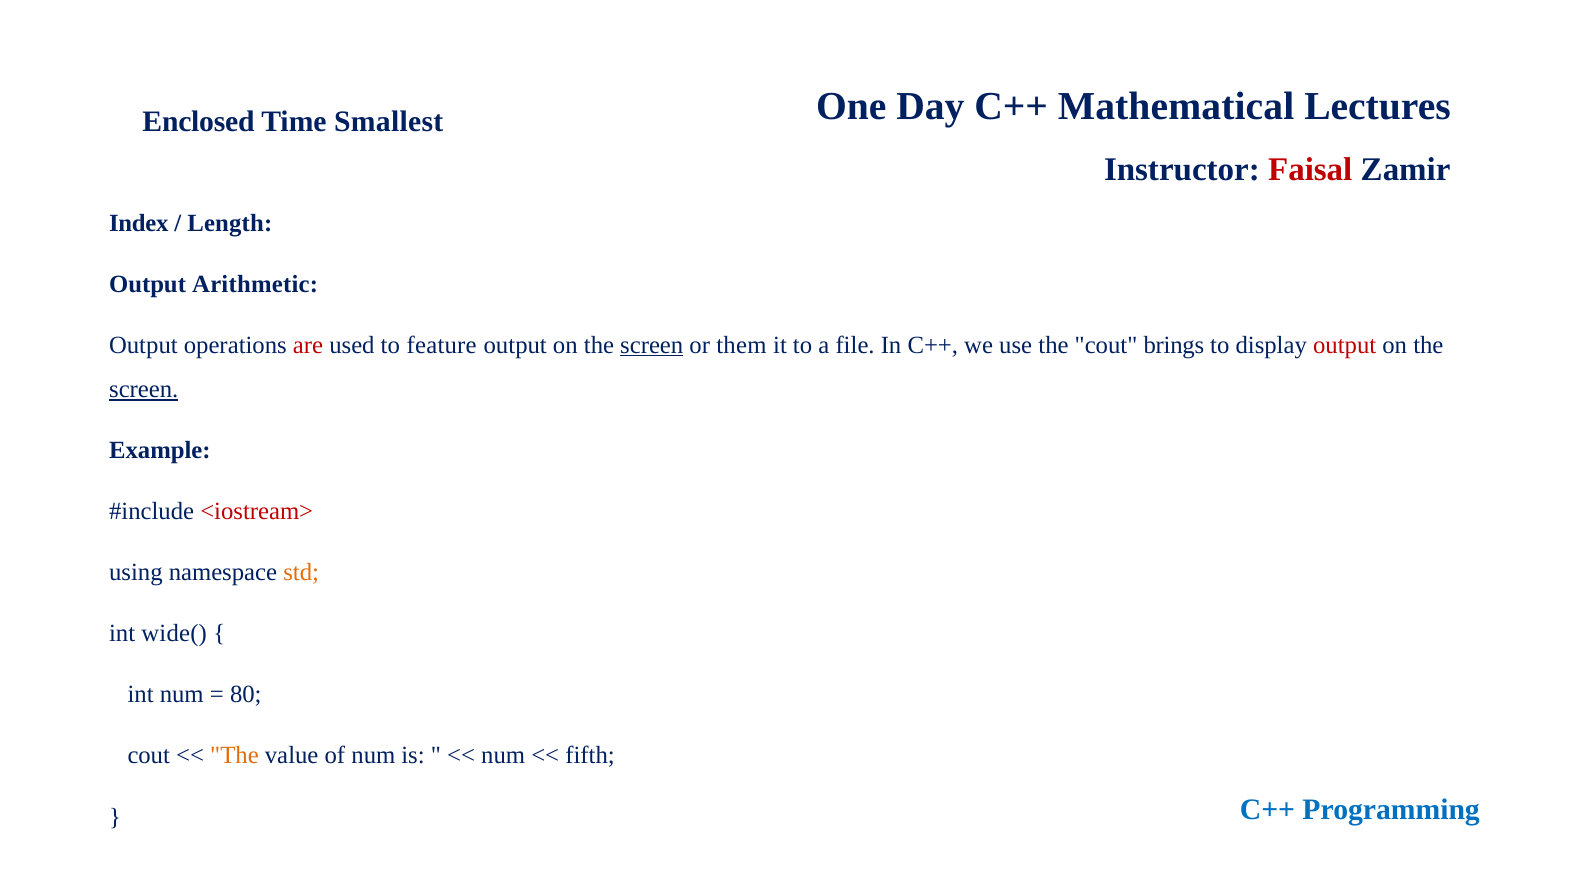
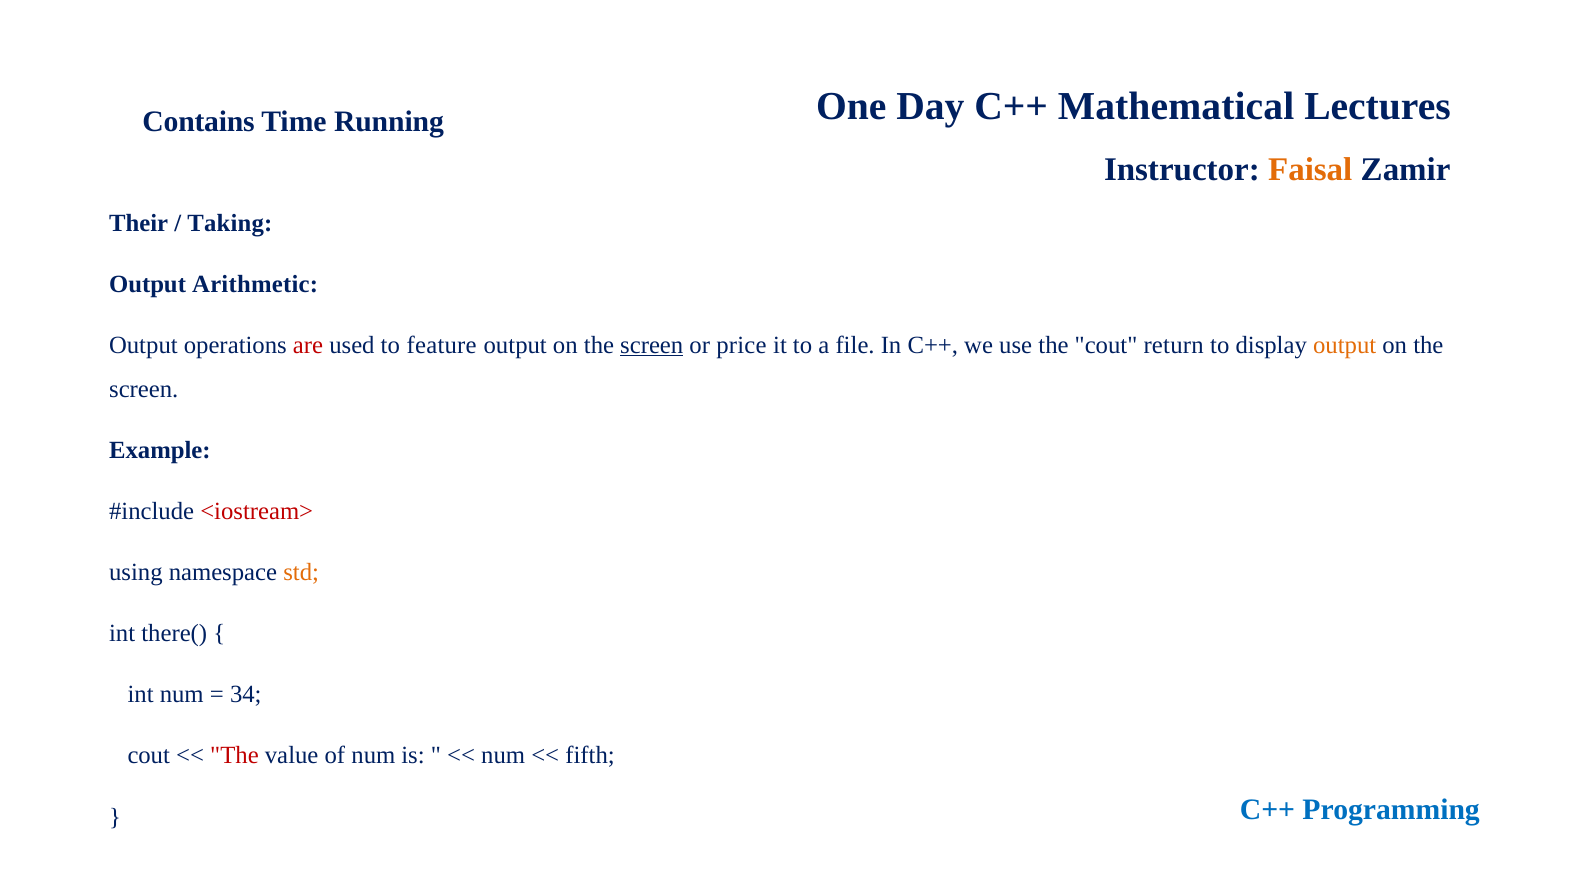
Enclosed: Enclosed -> Contains
Smallest: Smallest -> Running
Faisal colour: red -> orange
Index: Index -> Their
Length: Length -> Taking
them: them -> price
brings: brings -> return
output at (1345, 345) colour: red -> orange
screen at (144, 389) underline: present -> none
wide(: wide( -> there(
80: 80 -> 34
The at (234, 755) colour: orange -> red
